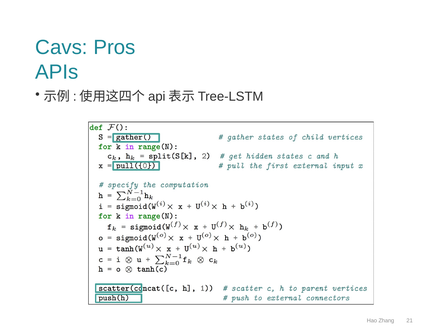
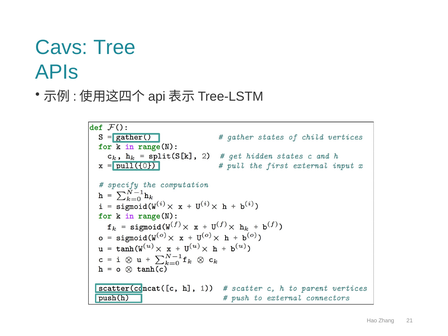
Pros: Pros -> Tree
